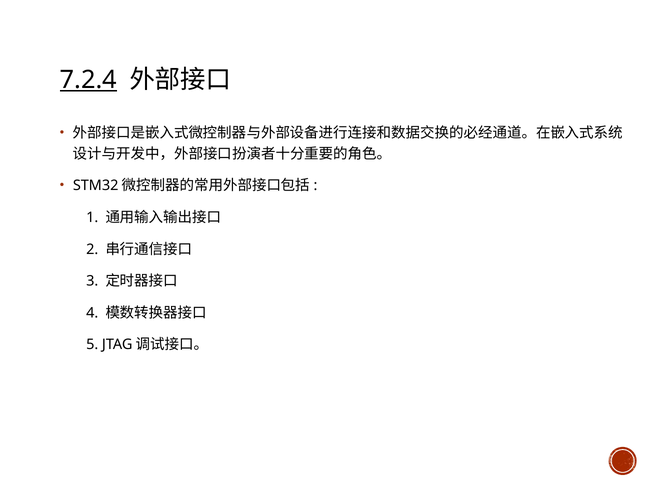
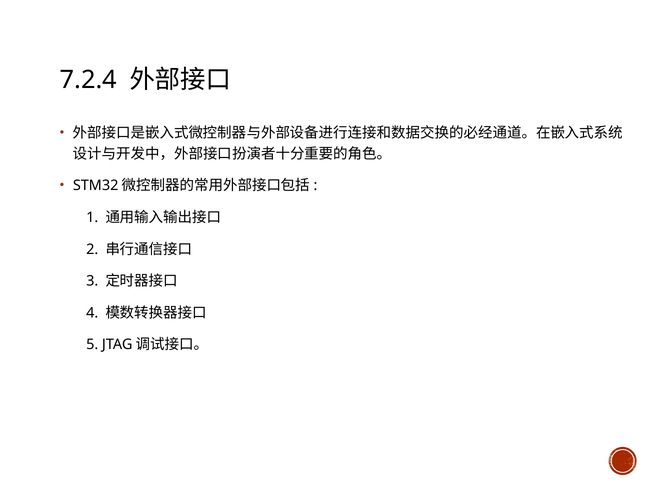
7.2.4 underline: present -> none
